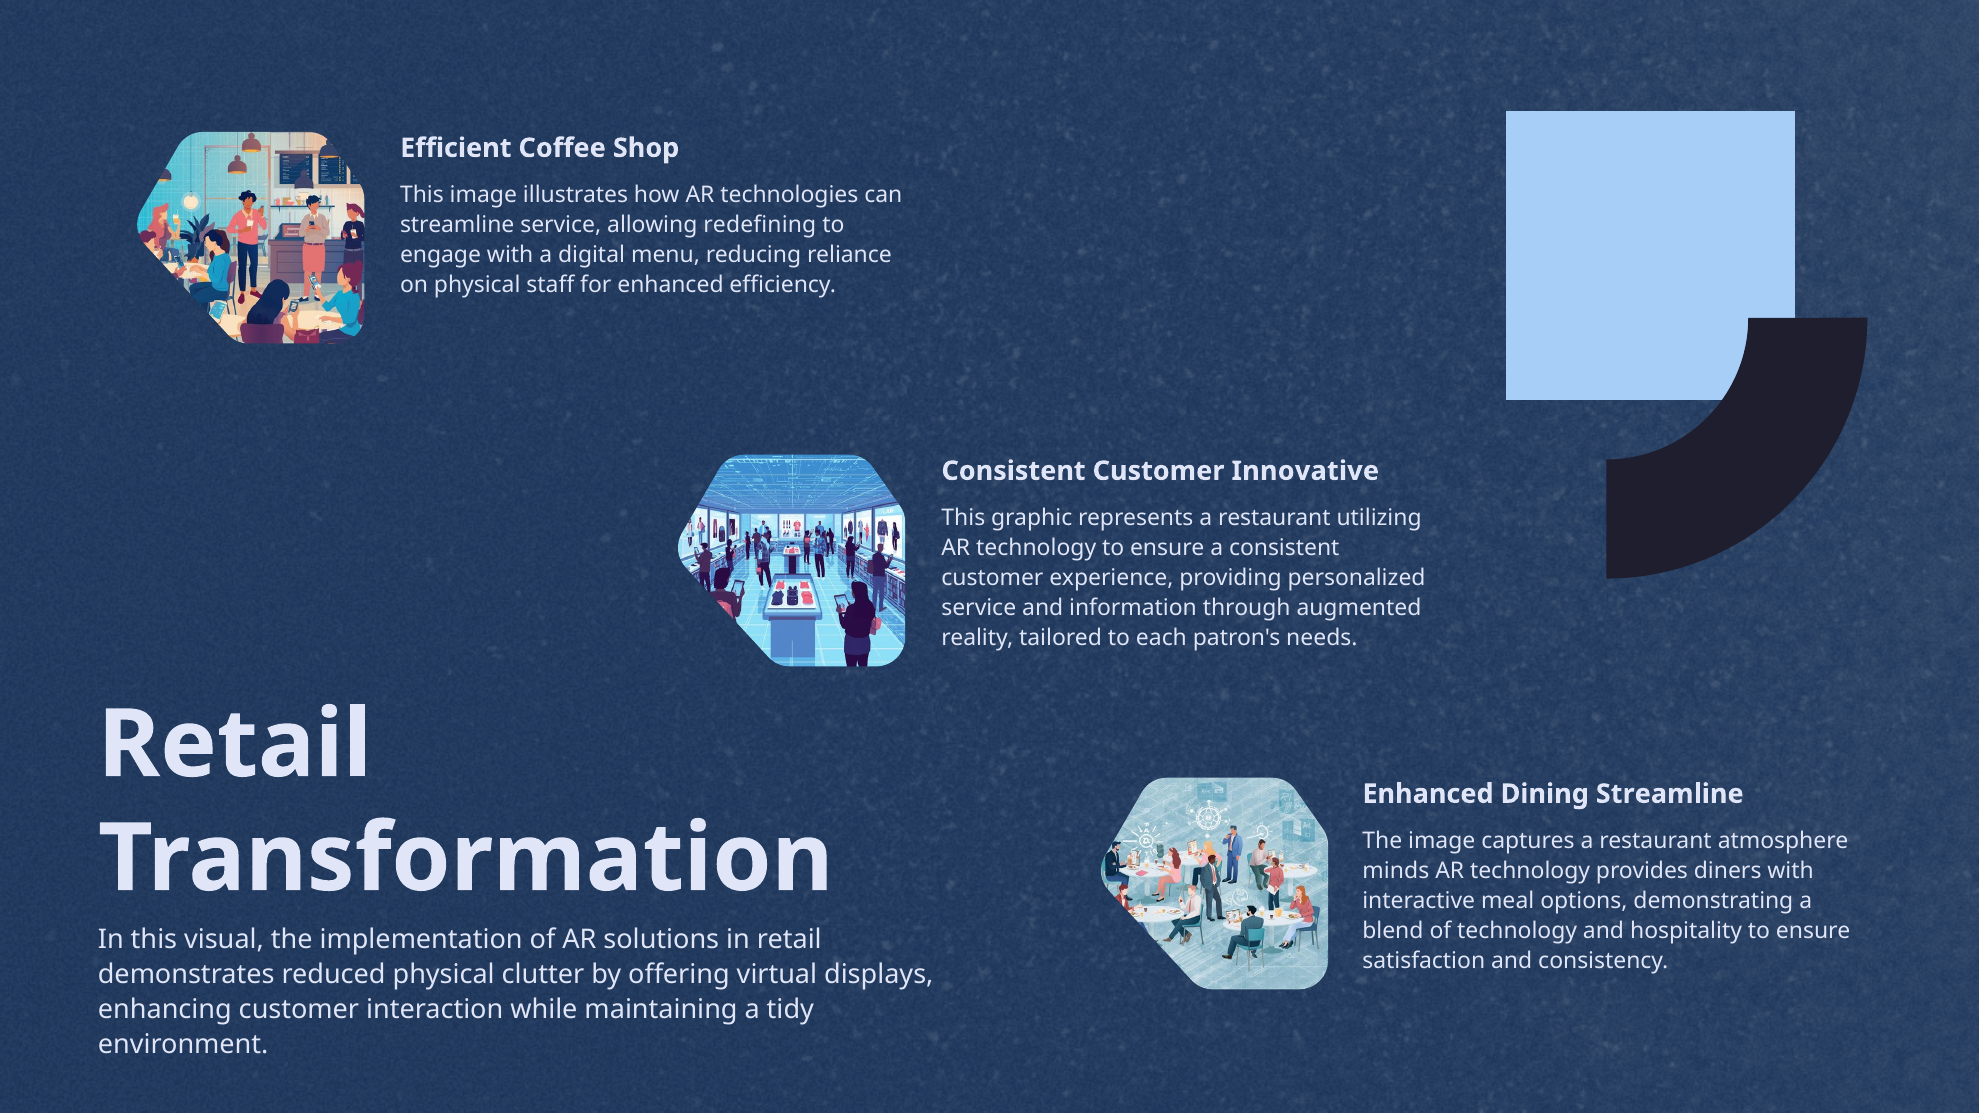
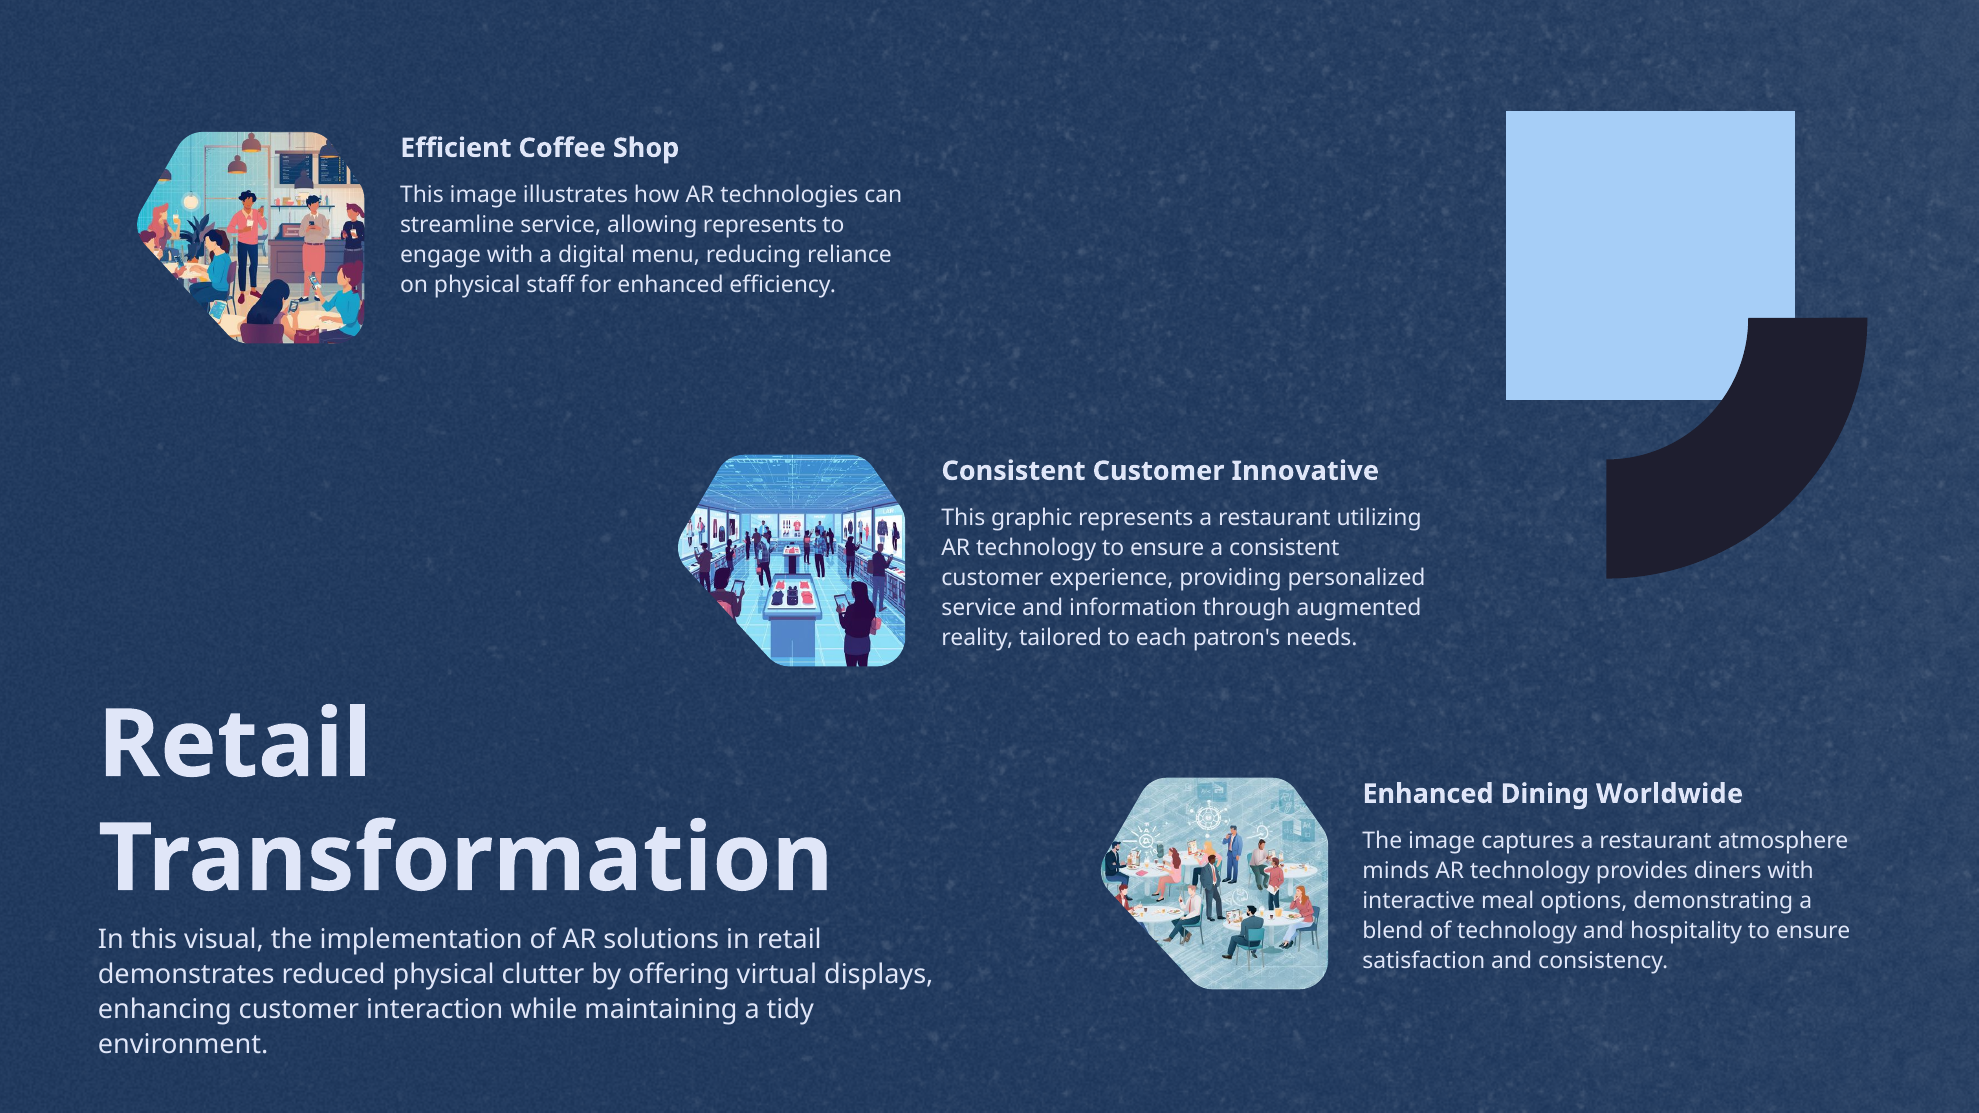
allowing redefining: redefining -> represents
Dining Streamline: Streamline -> Worldwide
